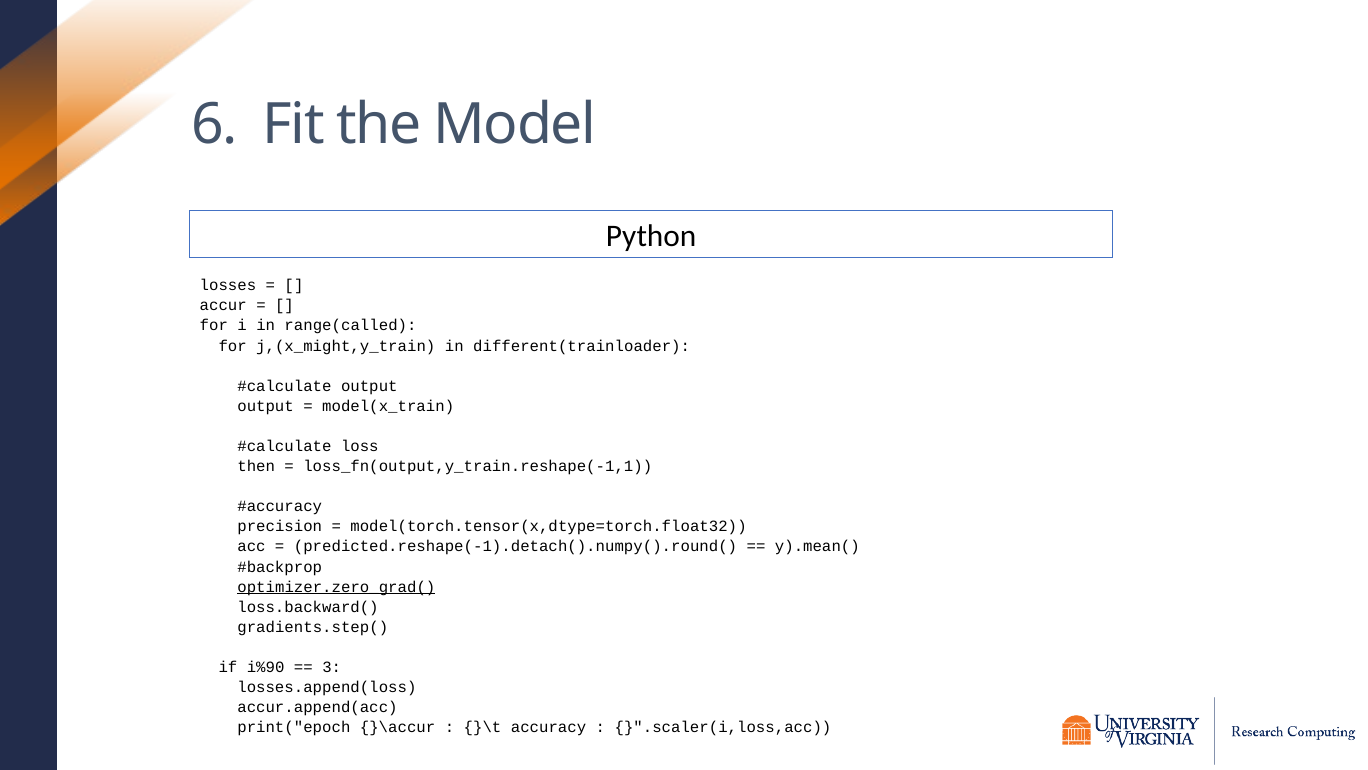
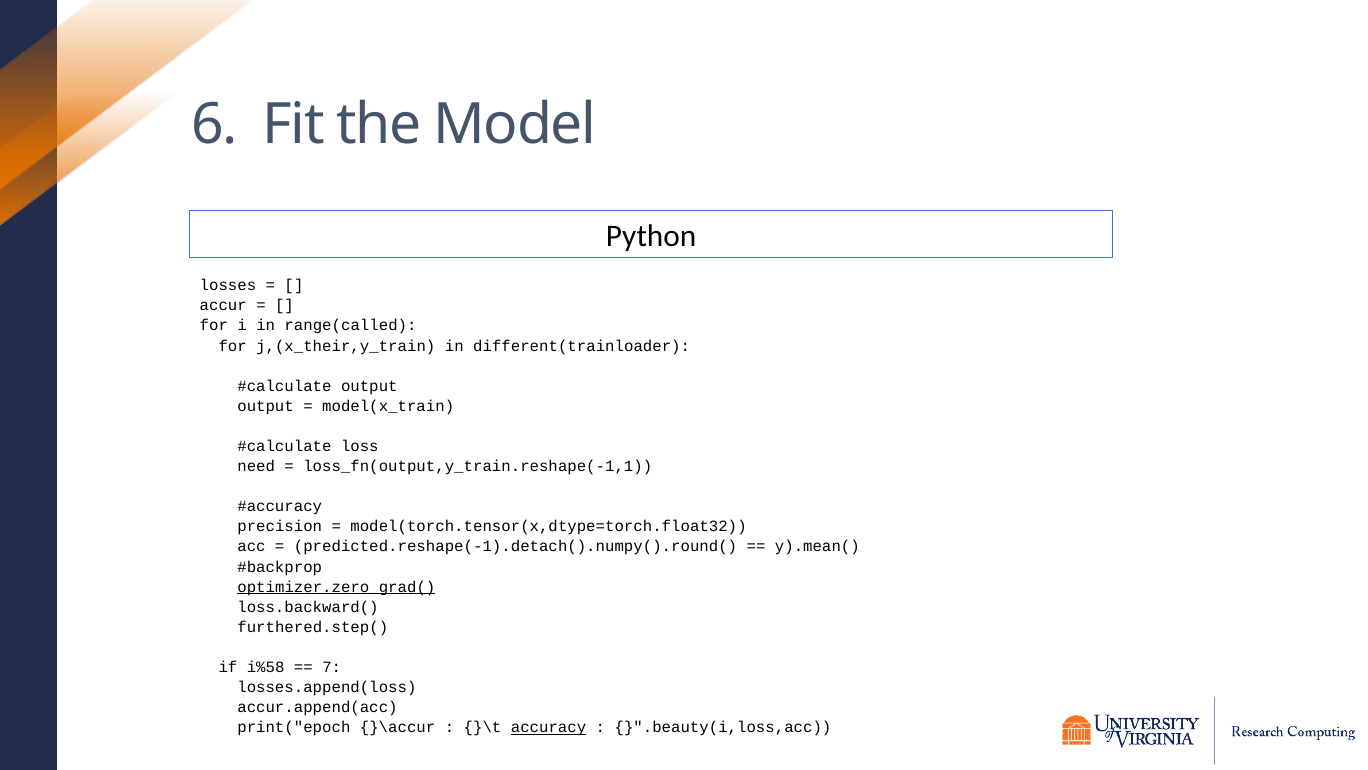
j,(x_might,y_train: j,(x_might,y_train -> j,(x_their,y_train
then: then -> need
gradients.step(: gradients.step( -> furthered.step(
i%90: i%90 -> i%58
3: 3 -> 7
accuracy underline: none -> present
}".scaler(i,loss,acc: }".scaler(i,loss,acc -> }".beauty(i,loss,acc
